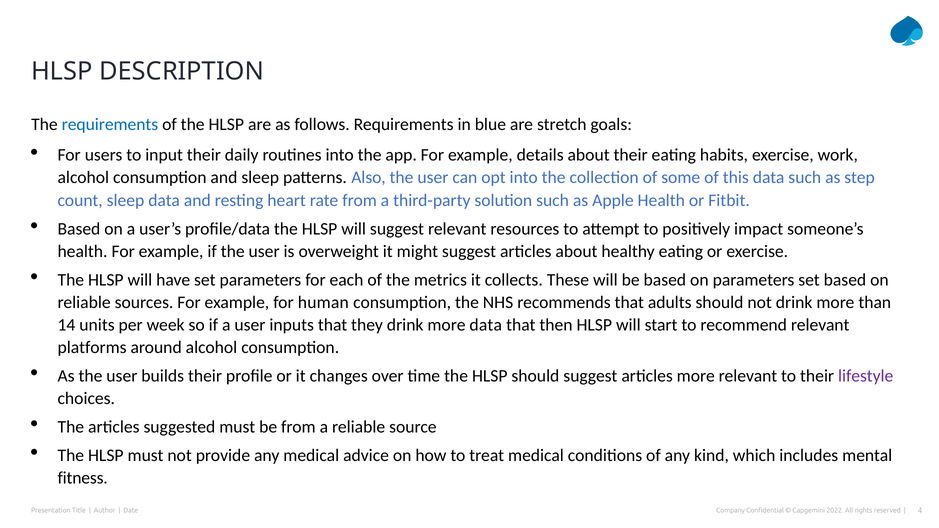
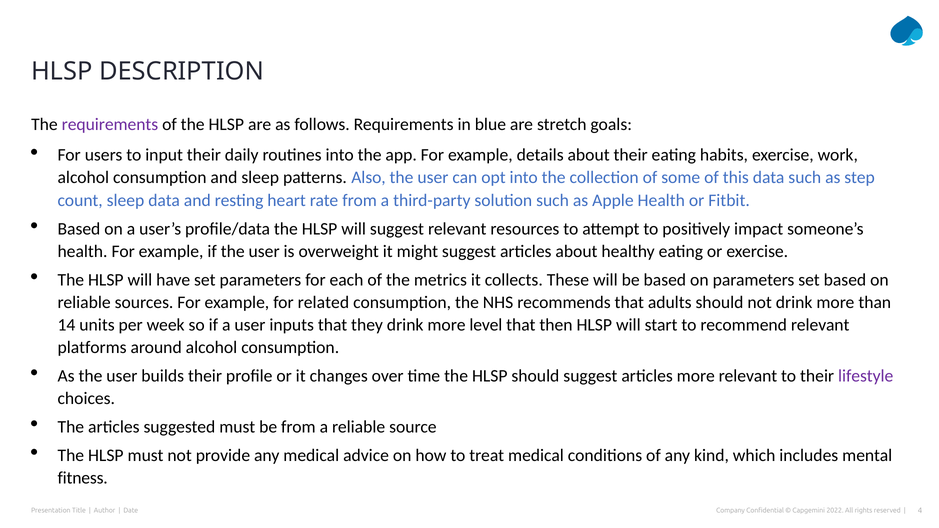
requirements at (110, 125) colour: blue -> purple
human: human -> related
more data: data -> level
